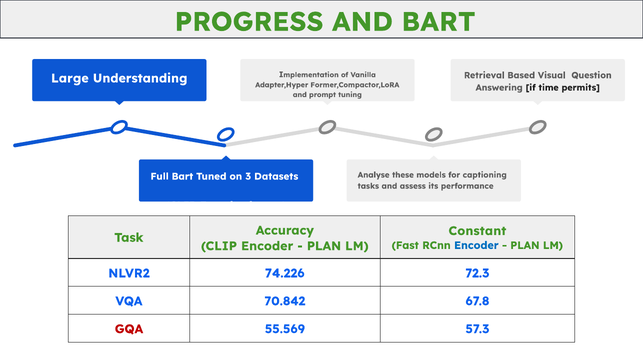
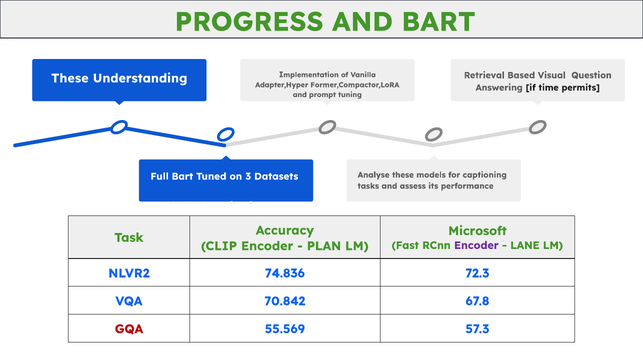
Large at (70, 78): Large -> These
Constant: Constant -> Microsoft
Encoder at (476, 245) colour: blue -> purple
PLAN at (525, 245): PLAN -> LANE
74.226: 74.226 -> 74.836
